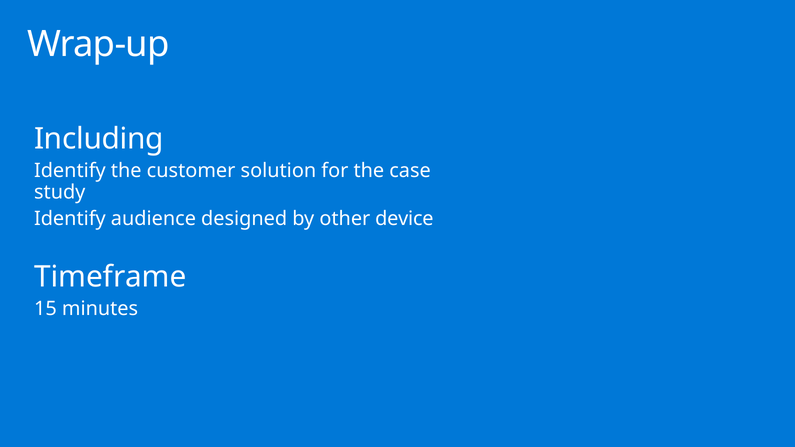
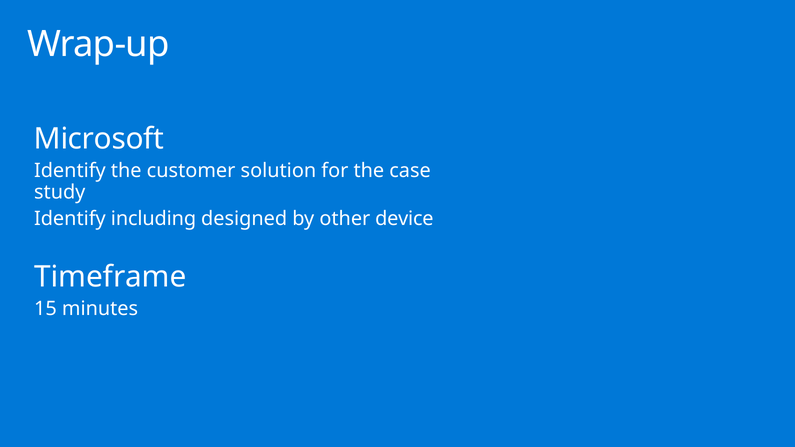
Including: Including -> Microsoft
audience: audience -> including
